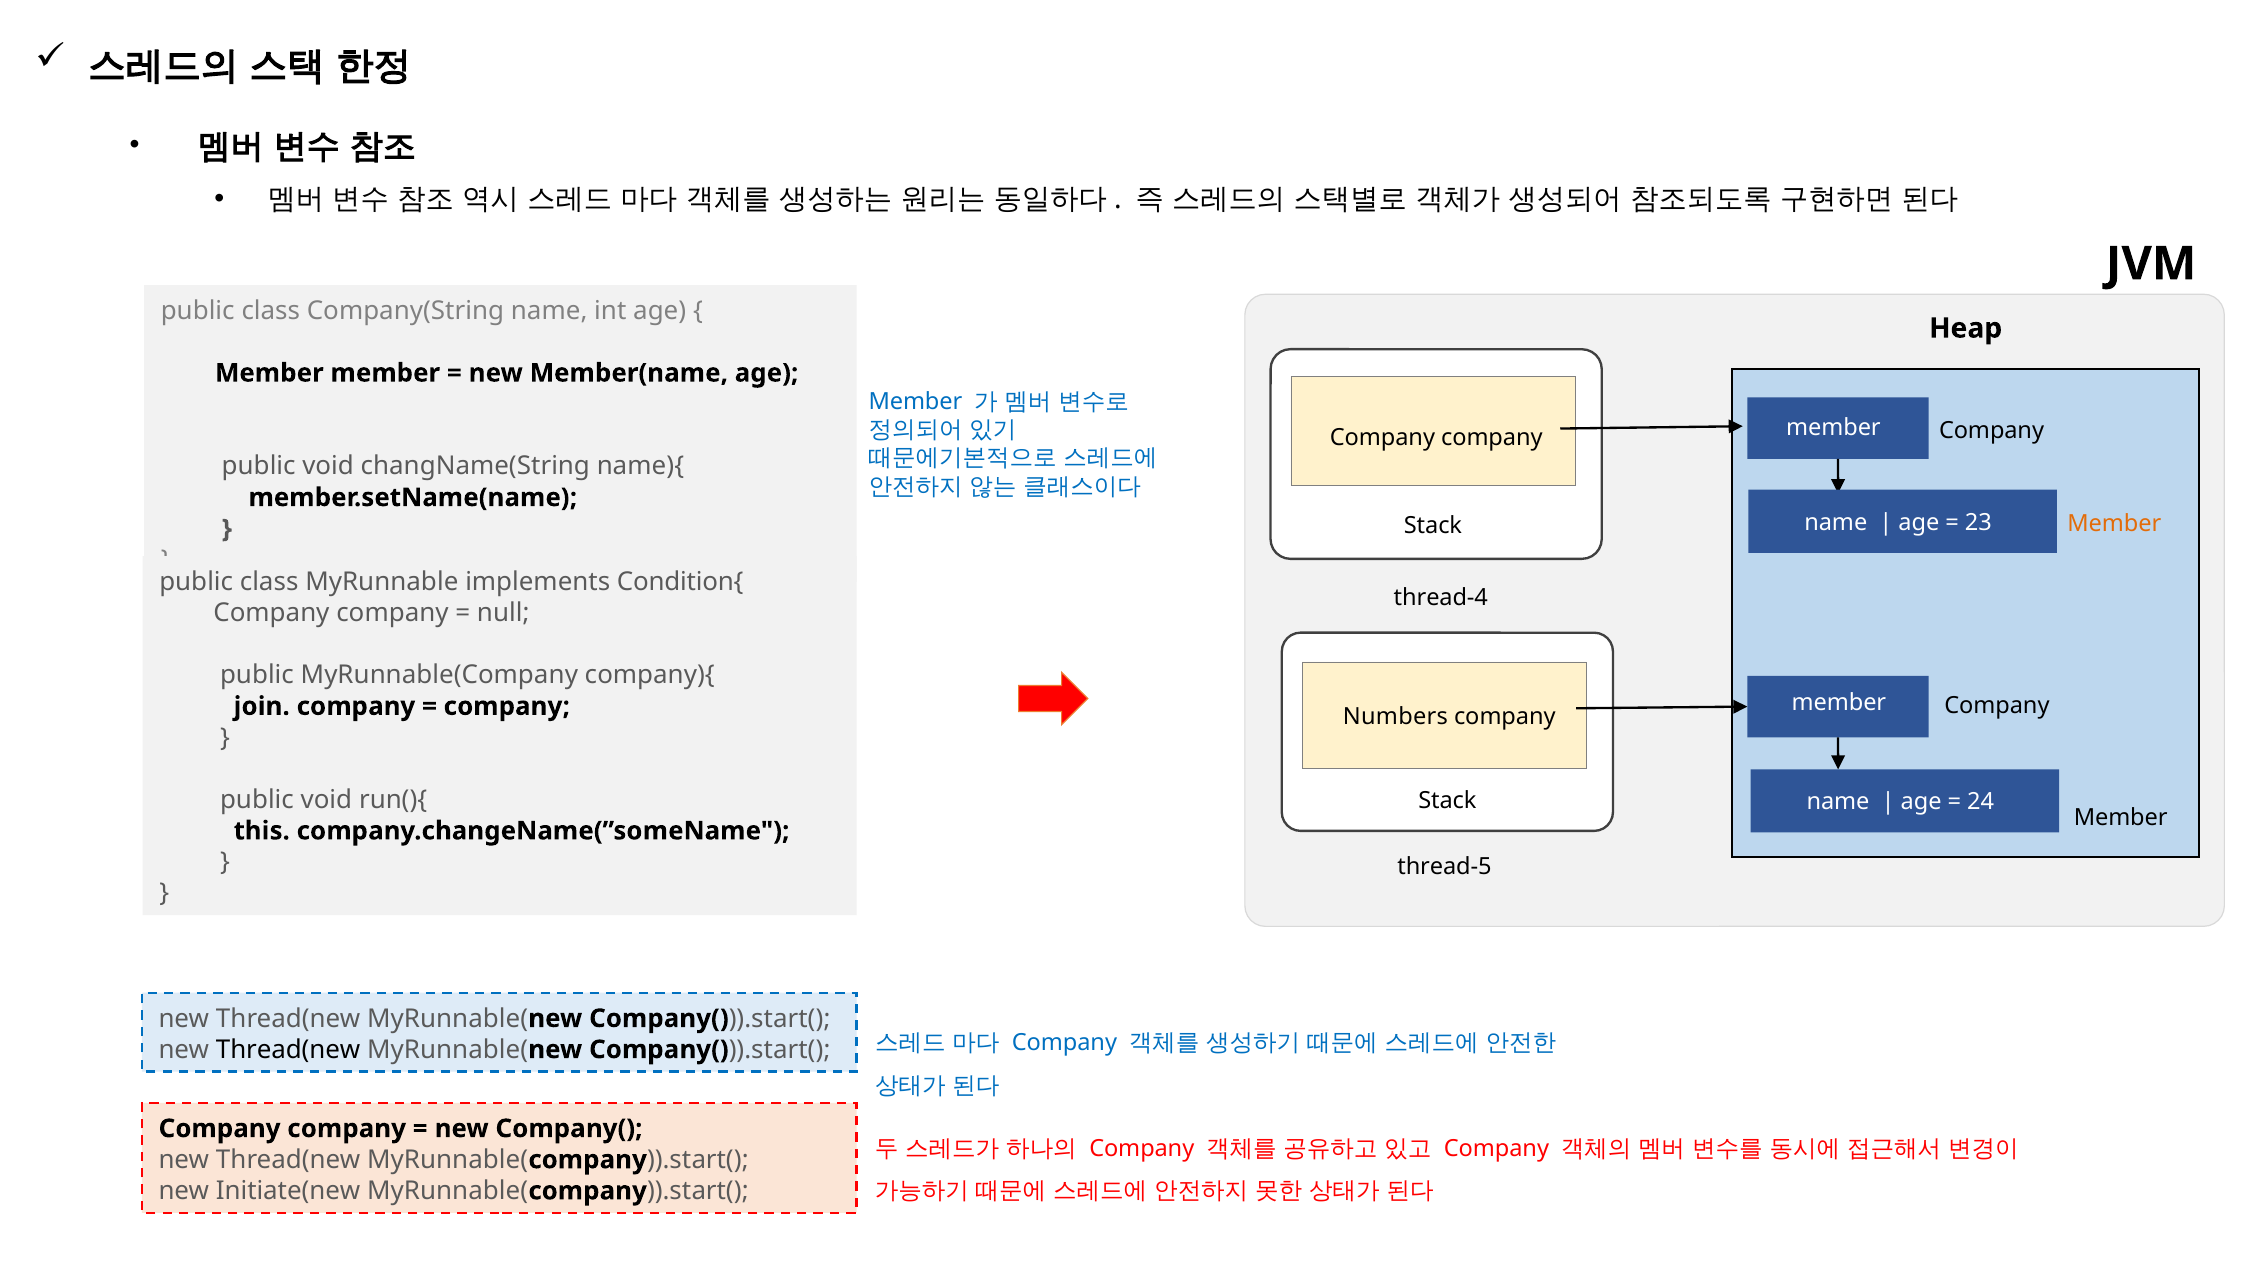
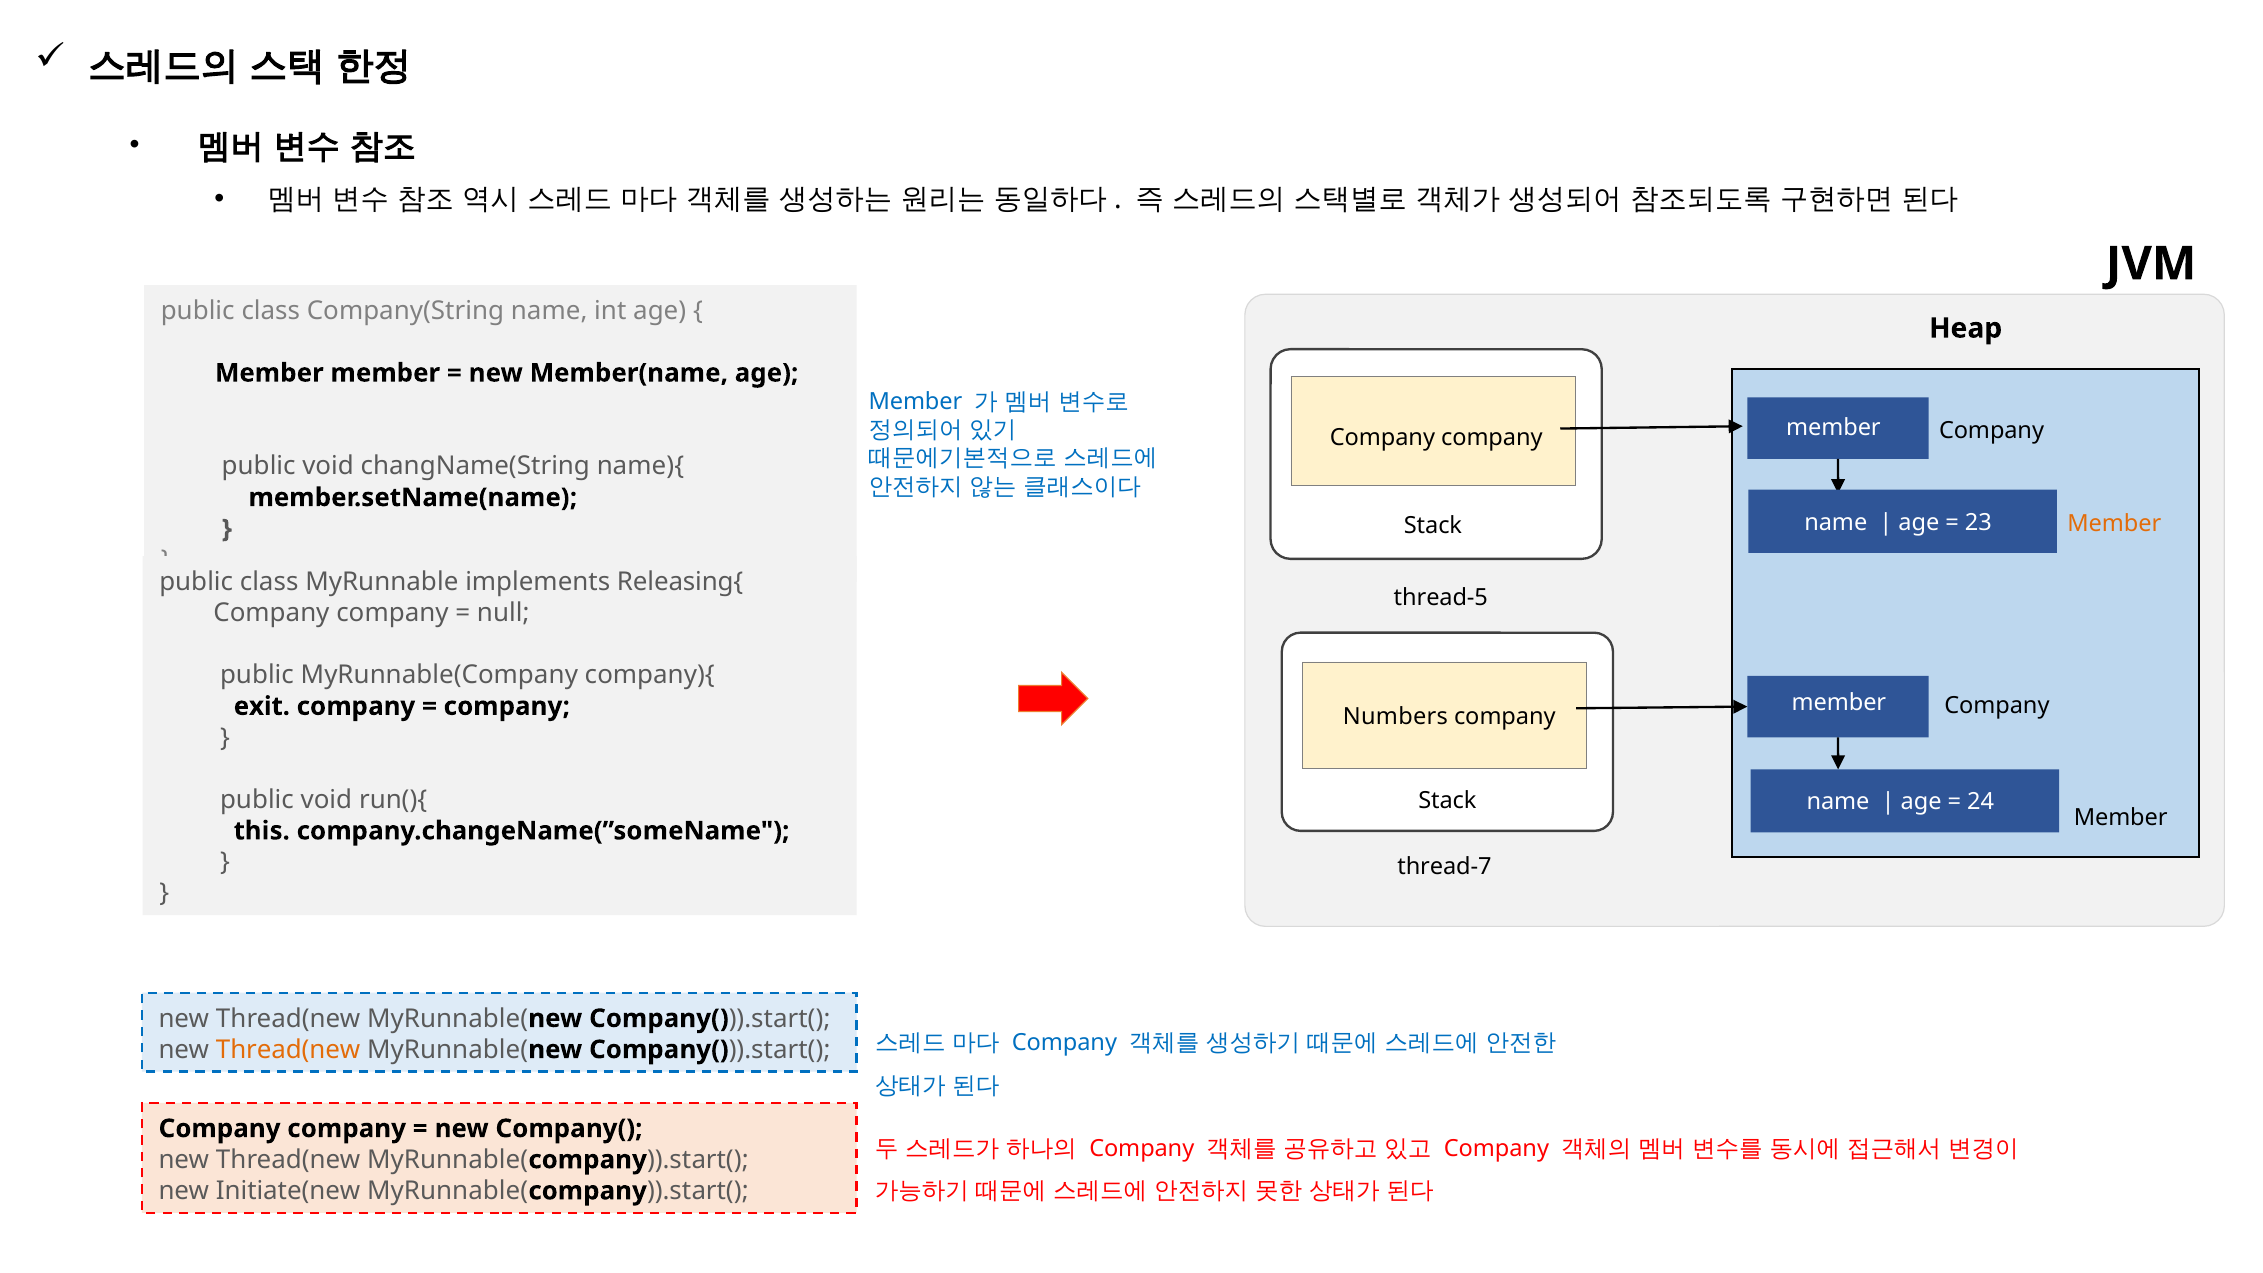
Condition{: Condition{ -> Releasing{
thread-4: thread-4 -> thread-5
join: join -> exit
thread-5: thread-5 -> thread-7
Thread(new at (288, 1050) colour: black -> orange
